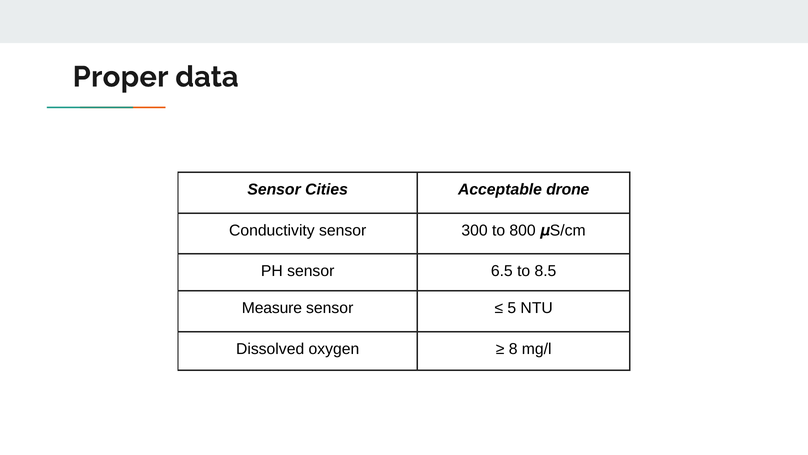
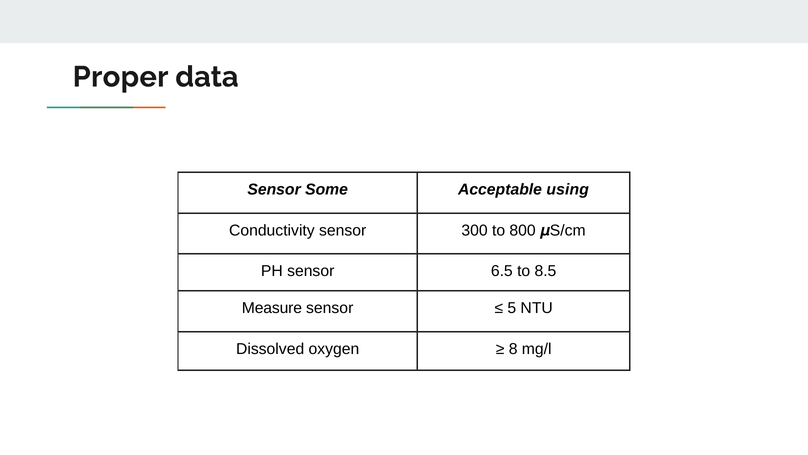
Cities: Cities -> Some
drone: drone -> using
